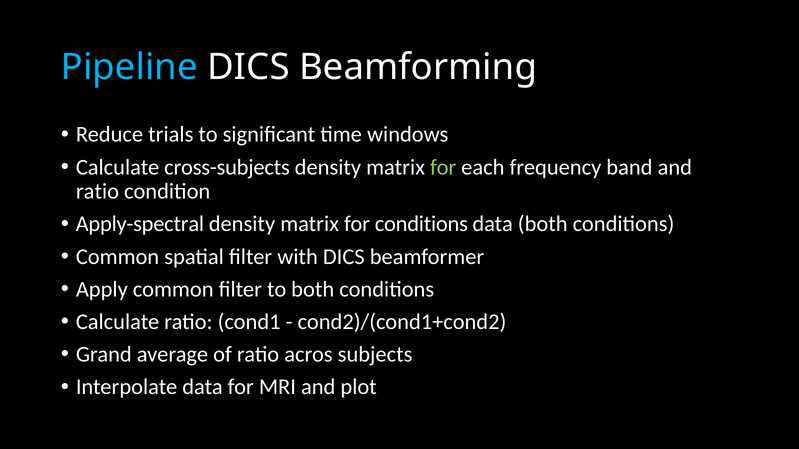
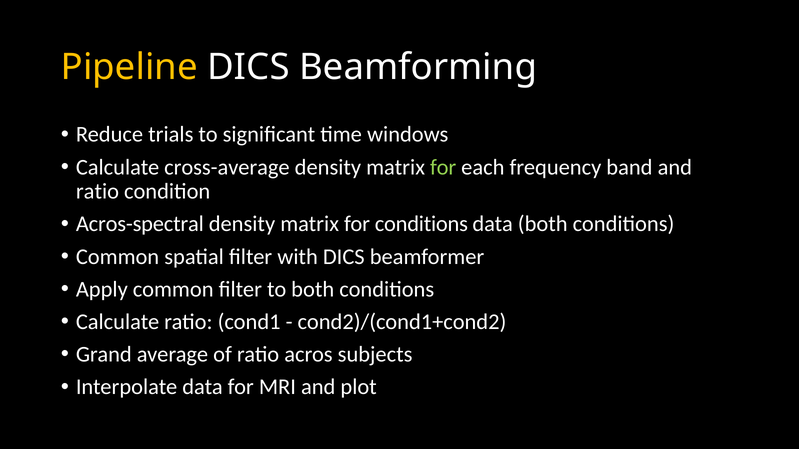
Pipeline colour: light blue -> yellow
cross-subjects: cross-subjects -> cross-average
Apply-spectral: Apply-spectral -> Acros-spectral
